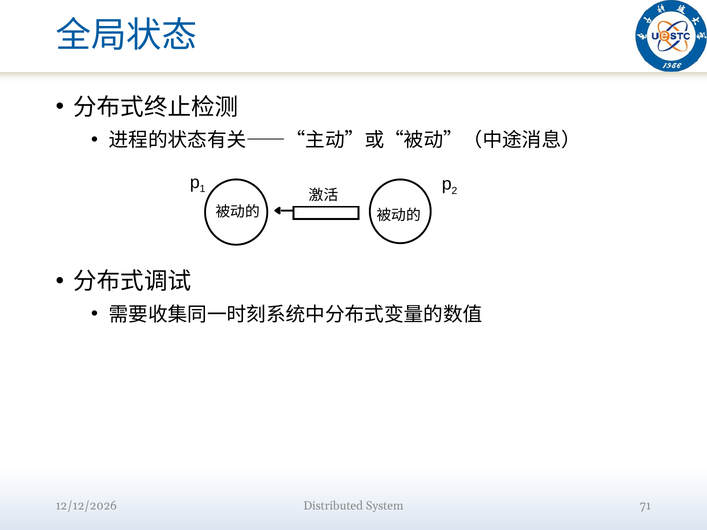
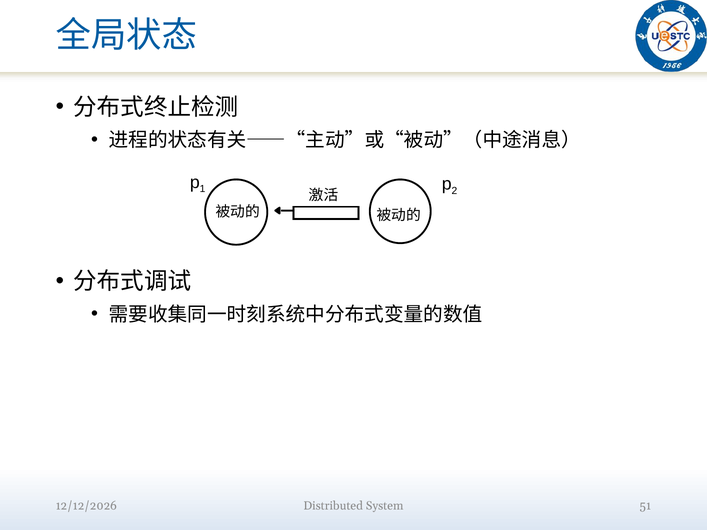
71: 71 -> 51
